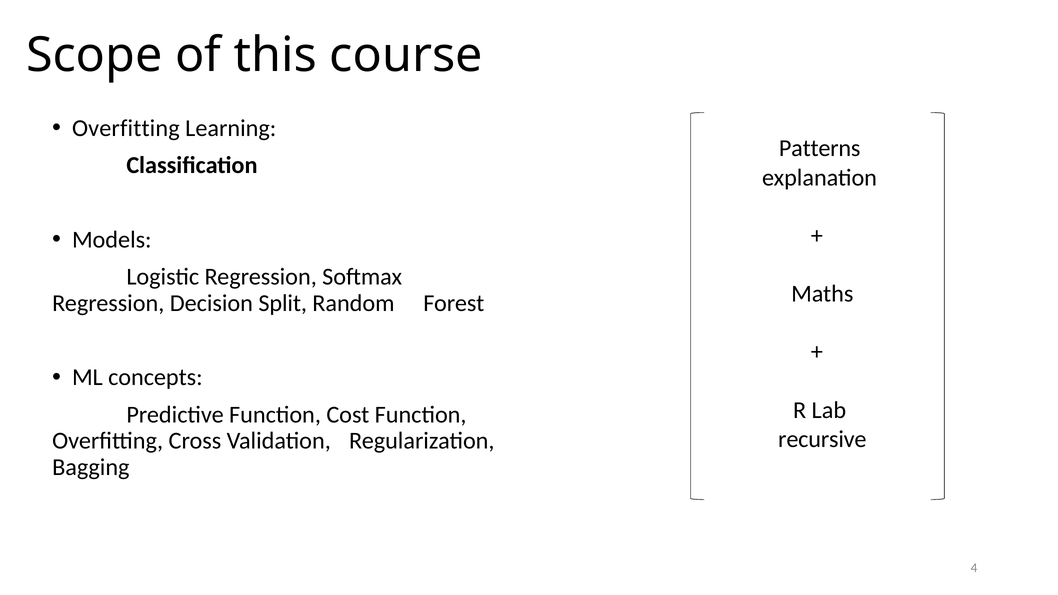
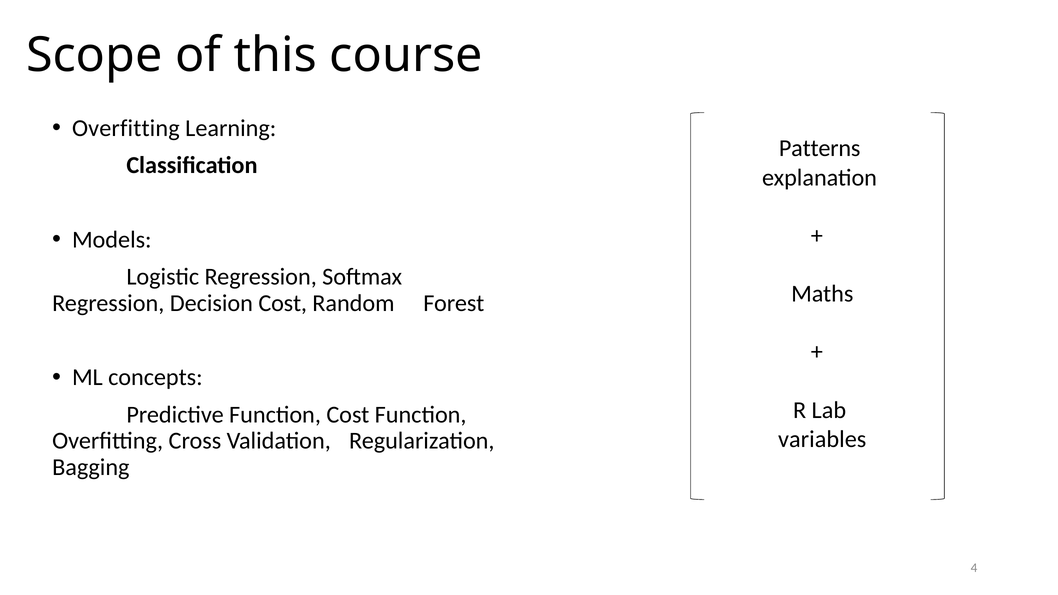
Decision Split: Split -> Cost
recursive: recursive -> variables
